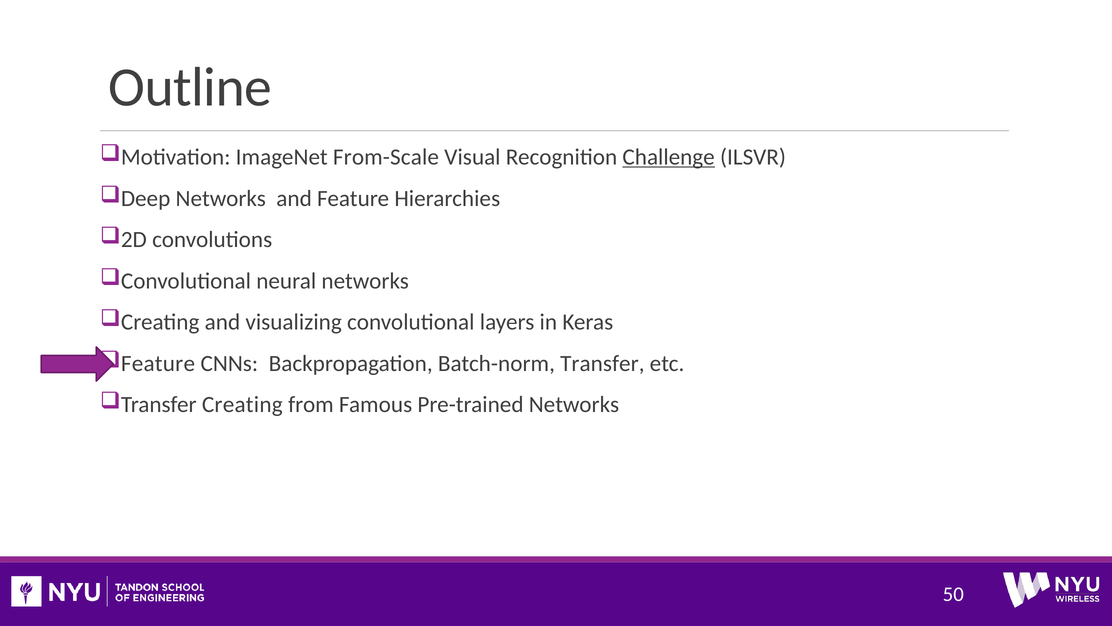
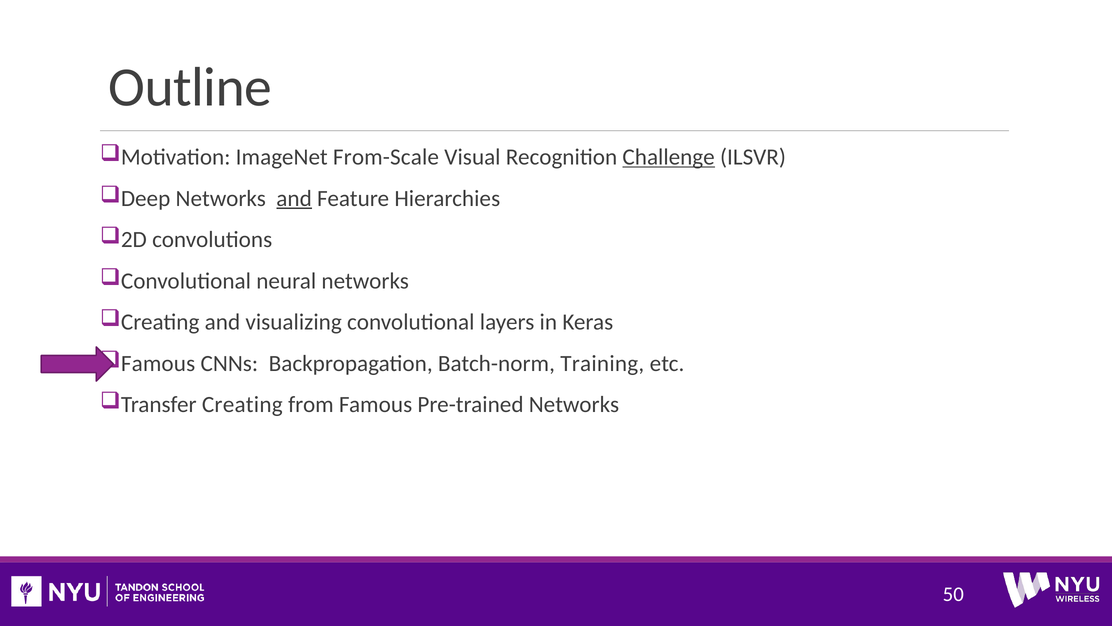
and at (294, 198) underline: none -> present
Feature at (158, 363): Feature -> Famous
Batch-norm Transfer: Transfer -> Training
